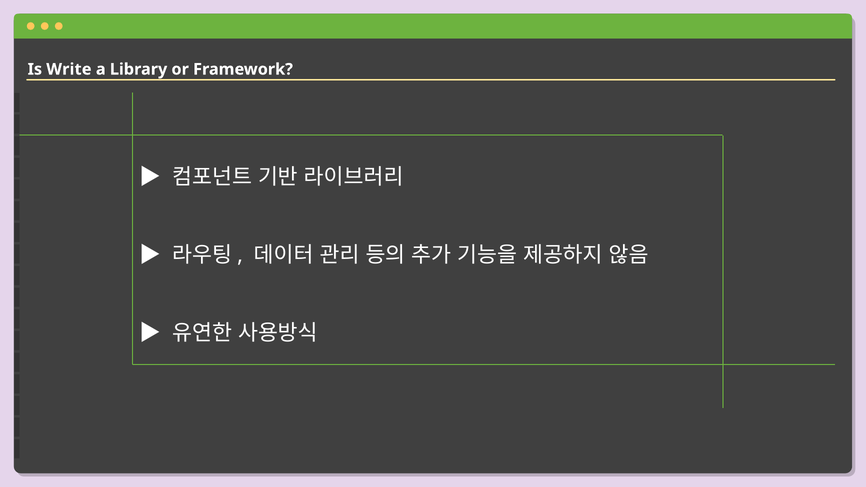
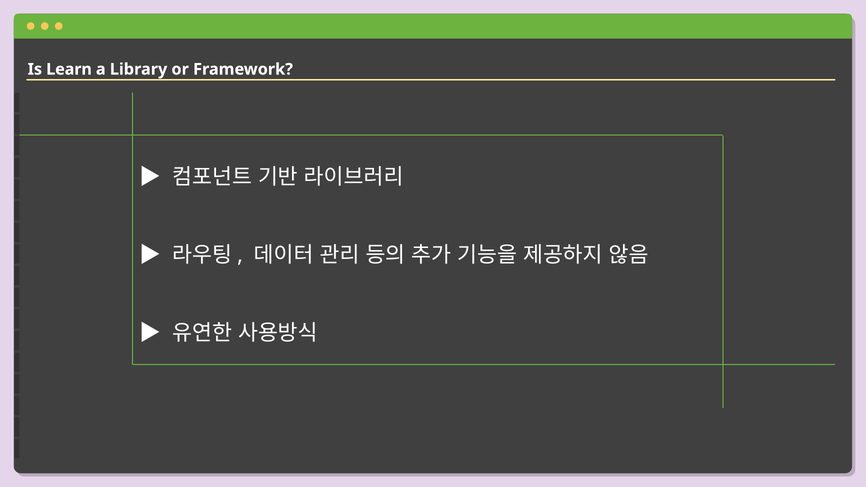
Write: Write -> Learn
